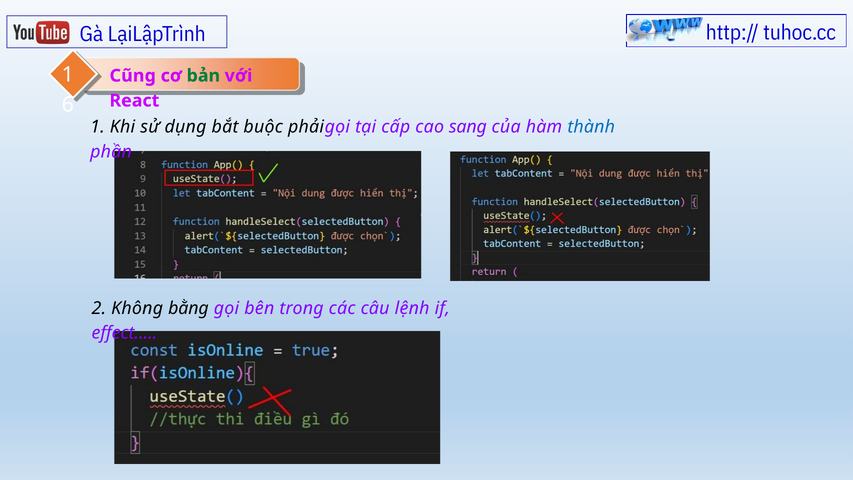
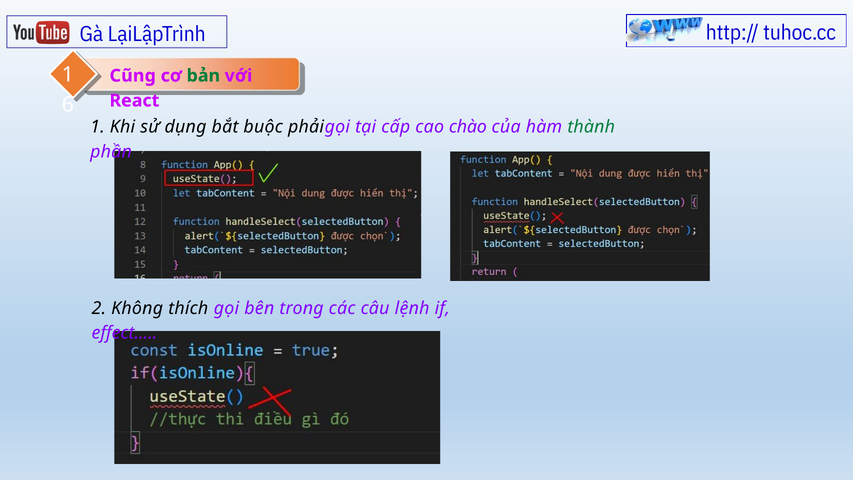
sang: sang -> chào
thành colour: blue -> green
bằng: bằng -> thích
